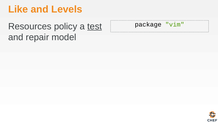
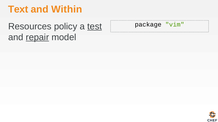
Like: Like -> Text
Levels: Levels -> Within
repair underline: none -> present
